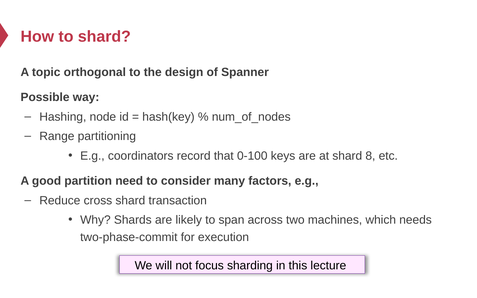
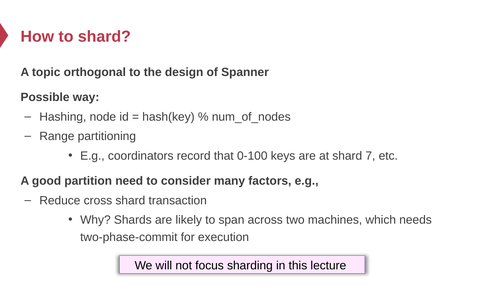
8: 8 -> 7
